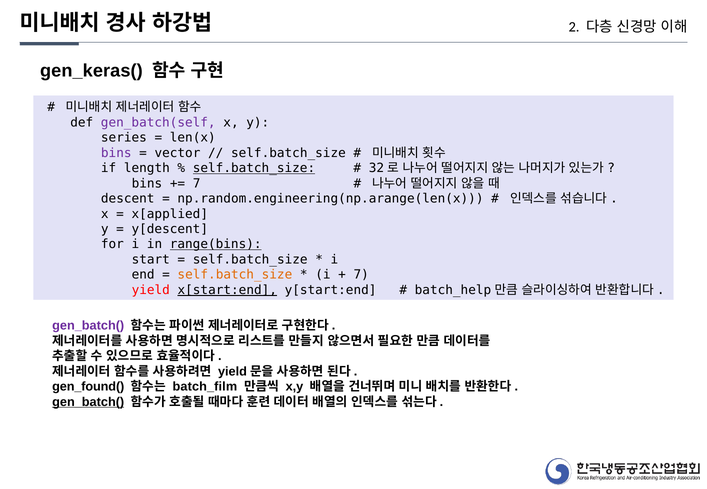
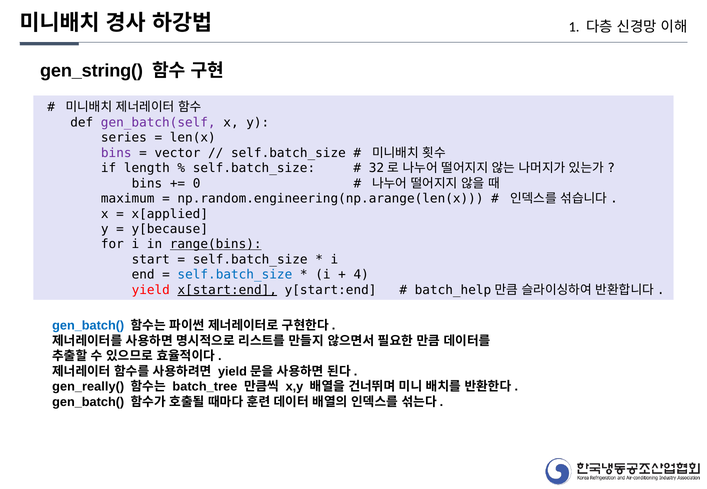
2: 2 -> 1
gen_keras(: gen_keras( -> gen_string(
self.batch_size at (254, 168) underline: present -> none
7 at (197, 184): 7 -> 0
descent: descent -> maximum
y[descent: y[descent -> y[because
self.batch_size at (235, 275) colour: orange -> blue
7 at (361, 275): 7 -> 4
gen_batch( at (88, 326) colour: purple -> blue
gen_found(: gen_found( -> gen_really(
batch_film: batch_film -> batch_tree
gen_batch( at (88, 402) underline: present -> none
